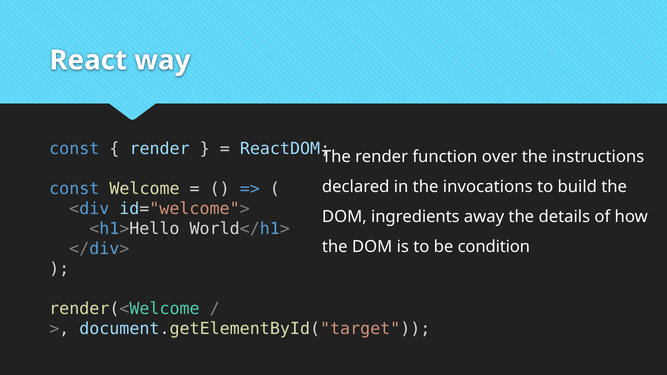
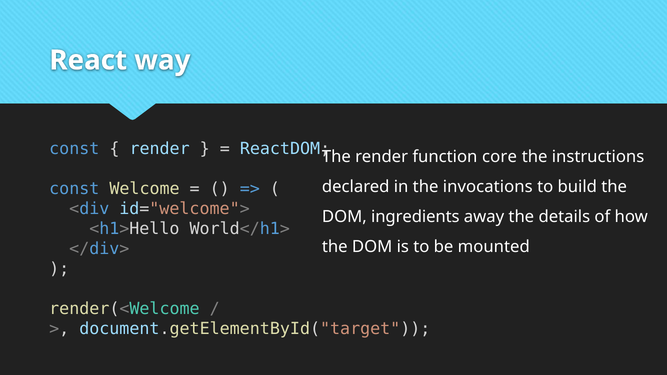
over: over -> core
condition: condition -> mounted
